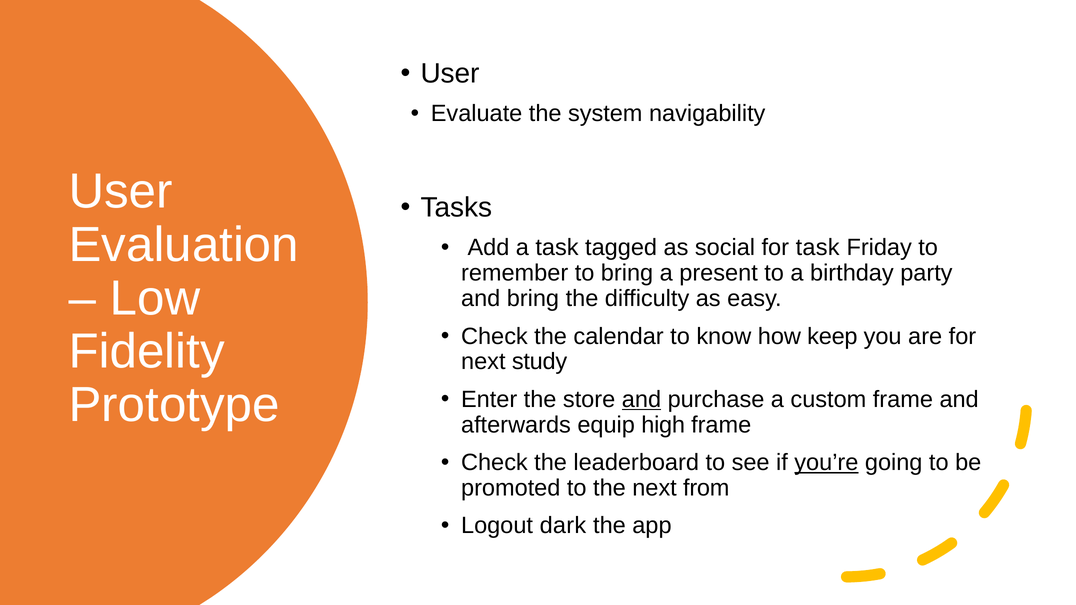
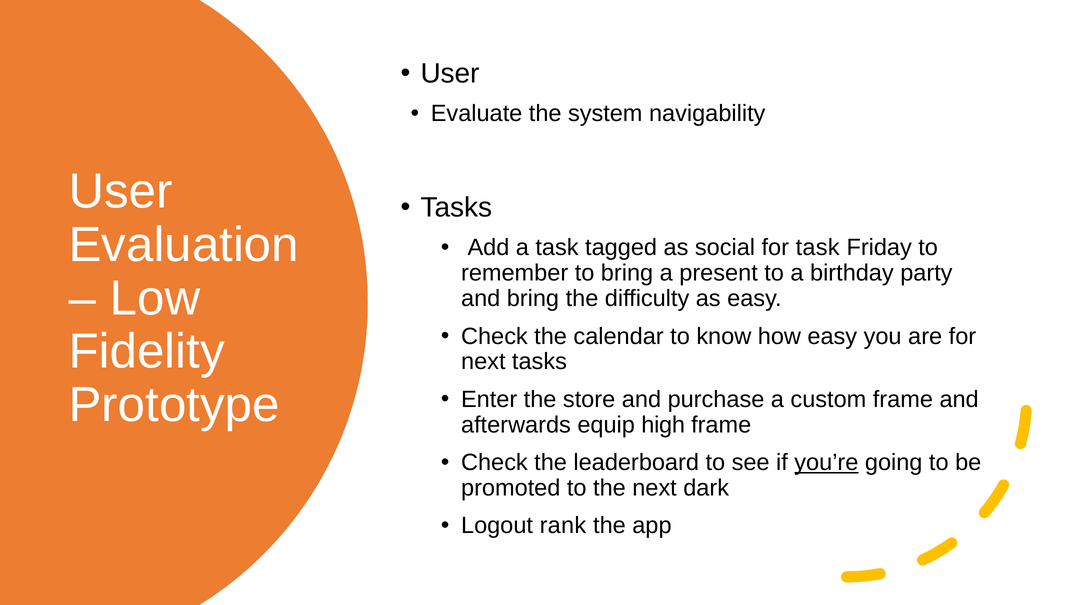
how keep: keep -> easy
next study: study -> tasks
and at (641, 400) underline: present -> none
from: from -> dark
dark: dark -> rank
